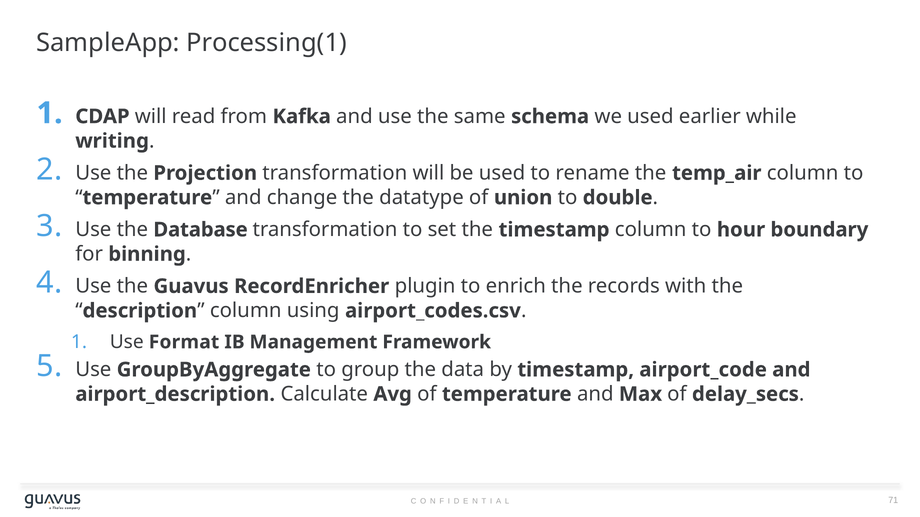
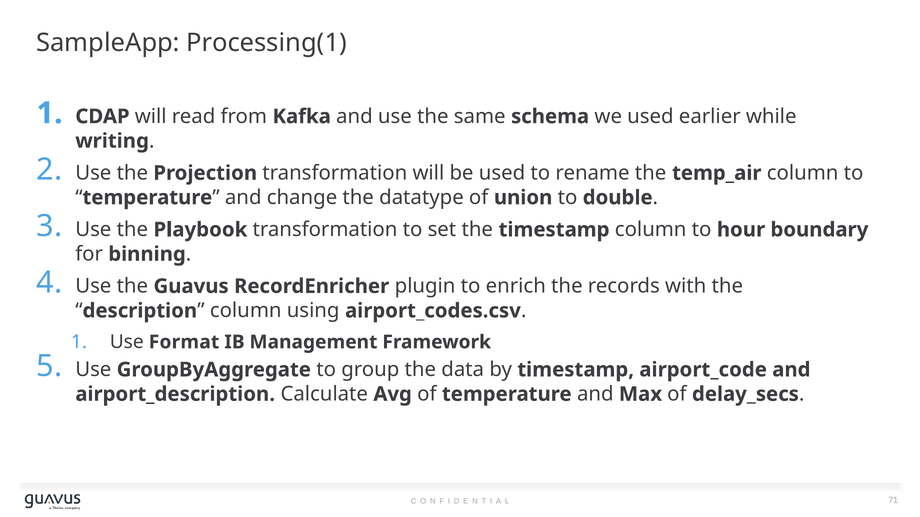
Database: Database -> Playbook
